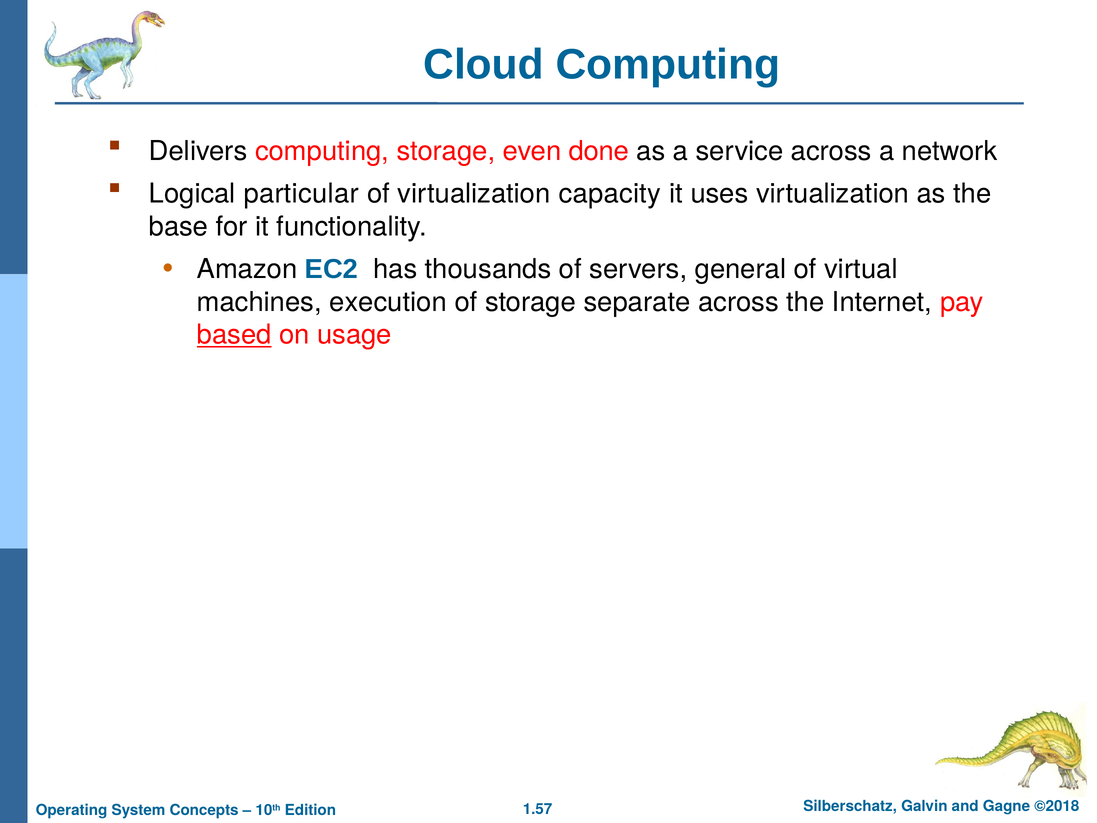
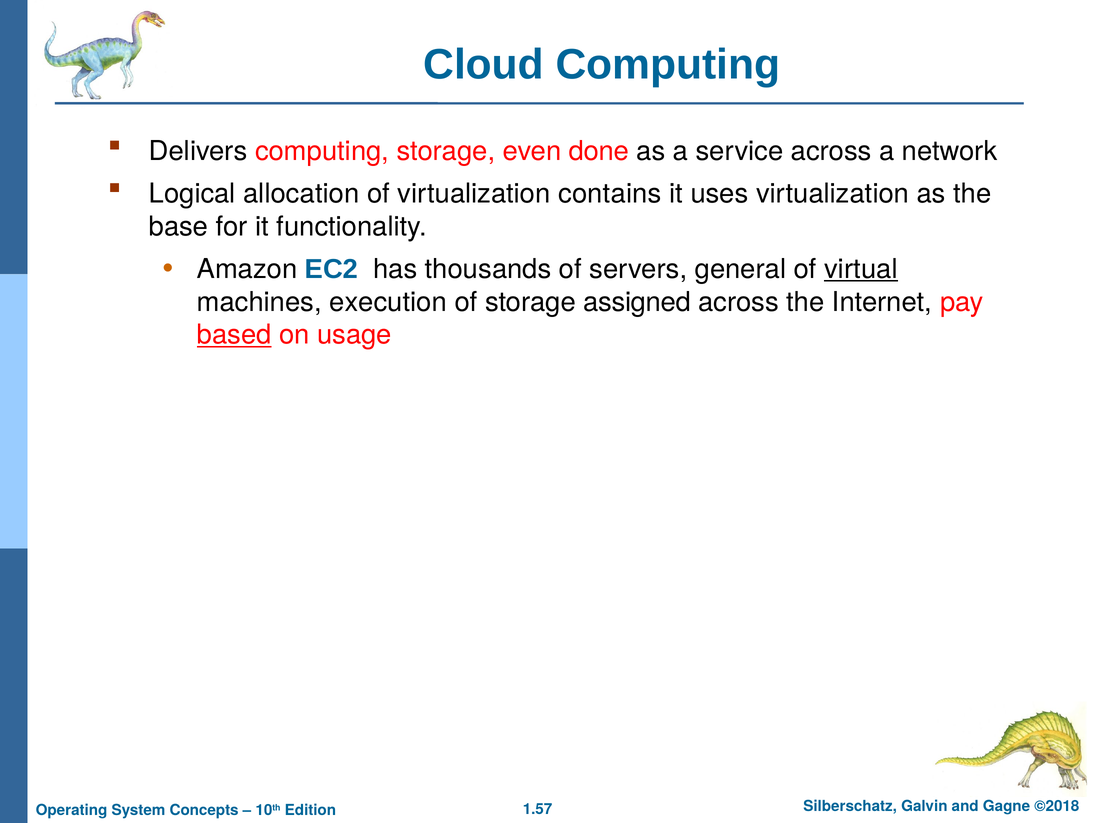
particular: particular -> allocation
capacity: capacity -> contains
virtual underline: none -> present
separate: separate -> assigned
